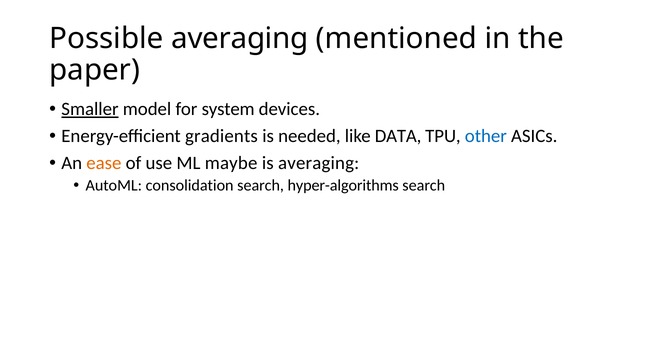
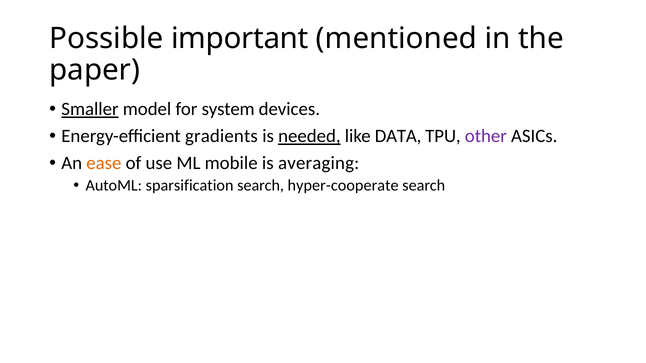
Possible averaging: averaging -> important
needed underline: none -> present
other colour: blue -> purple
maybe: maybe -> mobile
consolidation: consolidation -> sparsification
hyper-algorithms: hyper-algorithms -> hyper-cooperate
